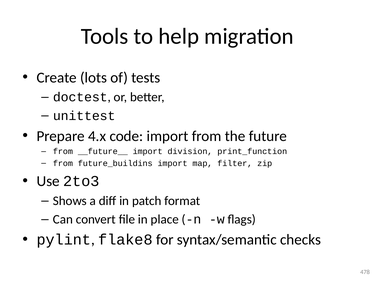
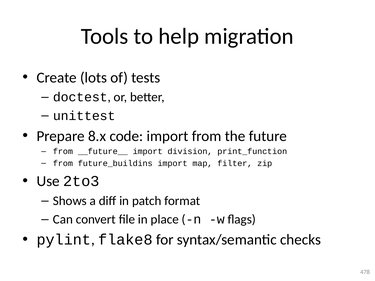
4.x: 4.x -> 8.x
